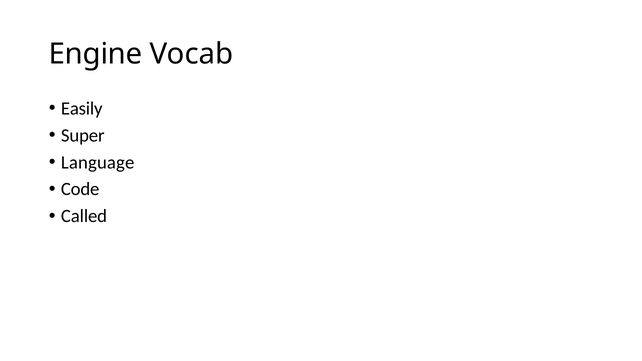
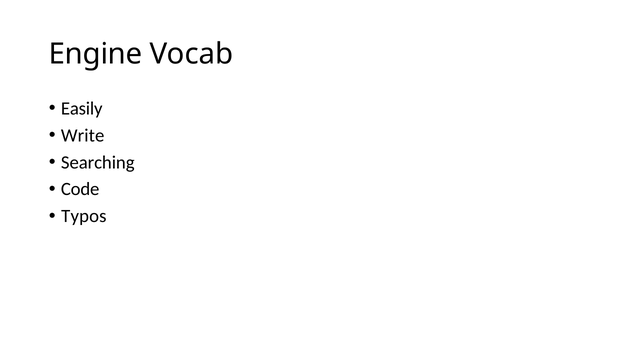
Super: Super -> Write
Language: Language -> Searching
Called: Called -> Typos
